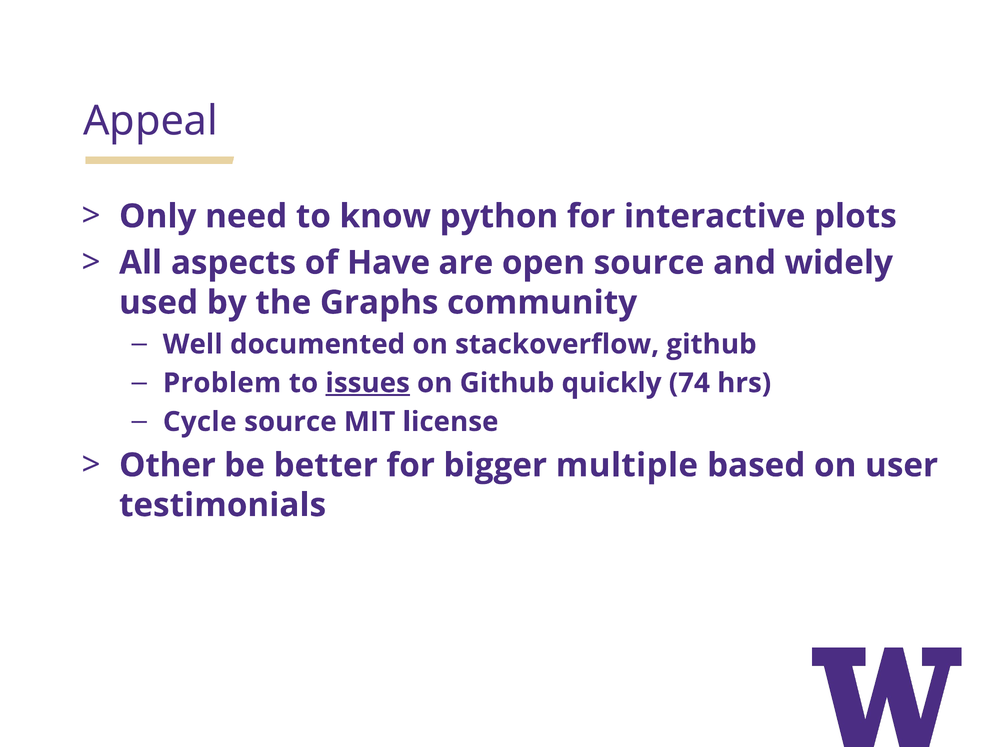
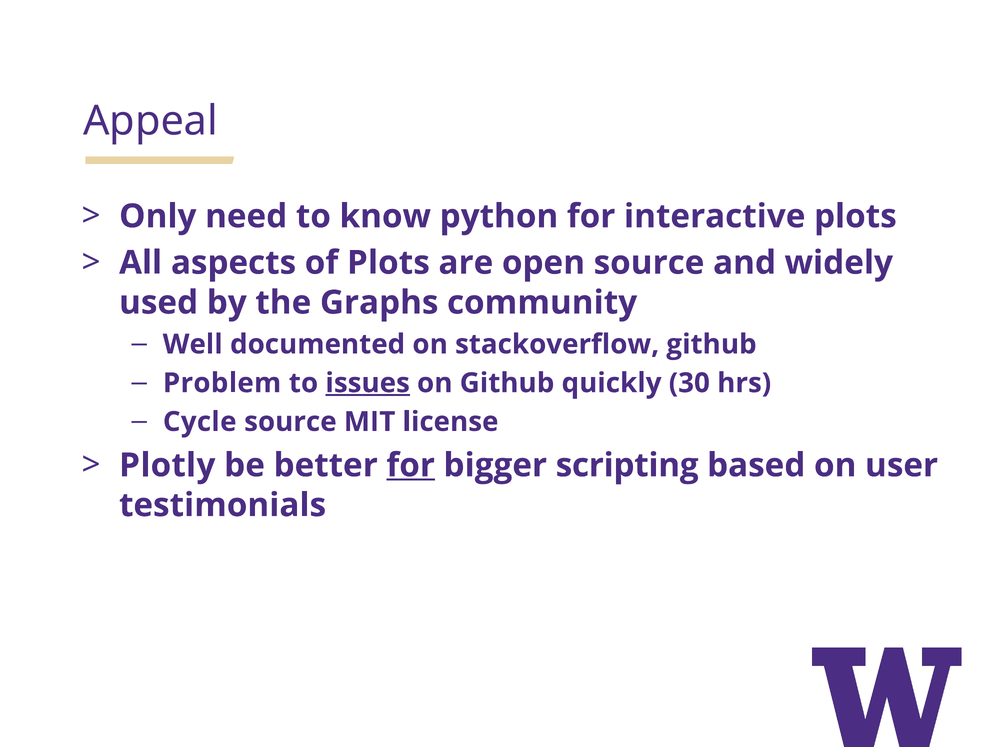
of Have: Have -> Plots
74: 74 -> 30
Other: Other -> Plotly
for at (411, 466) underline: none -> present
multiple: multiple -> scripting
